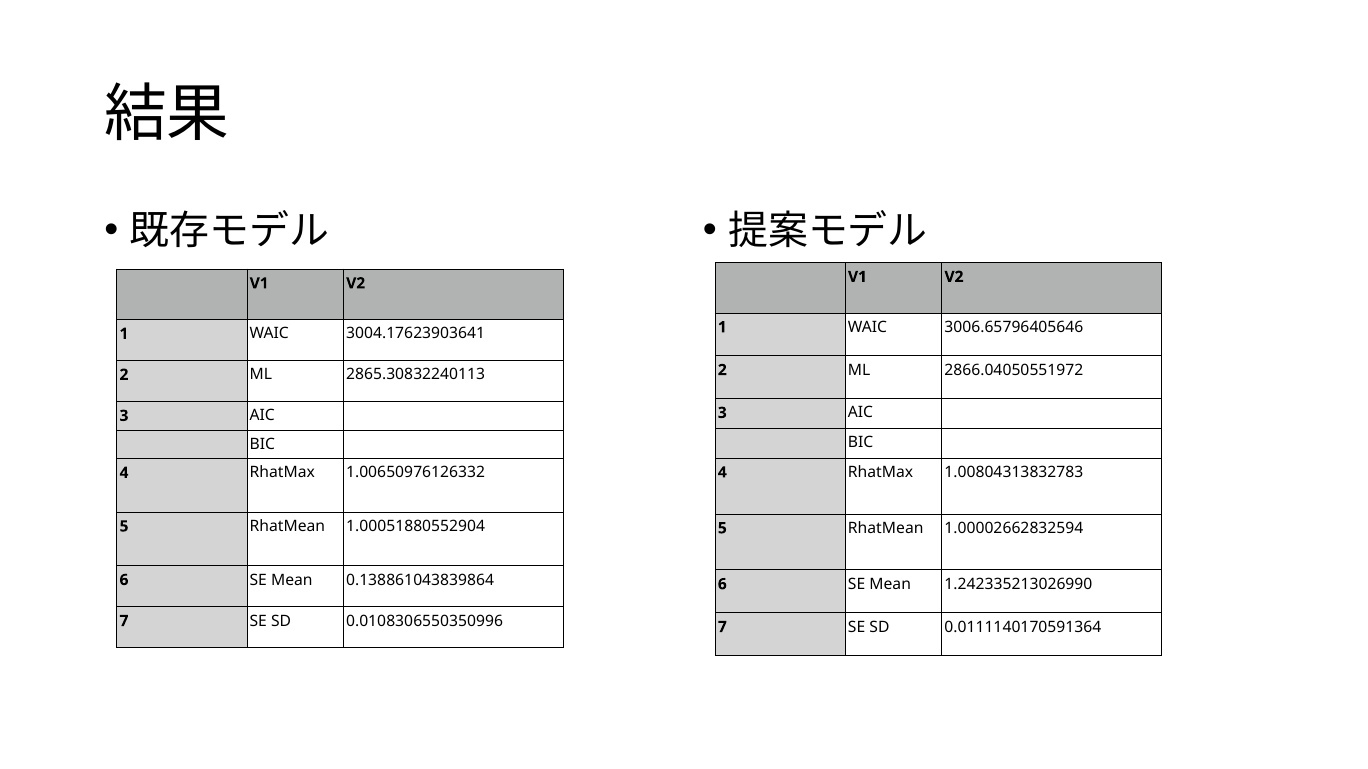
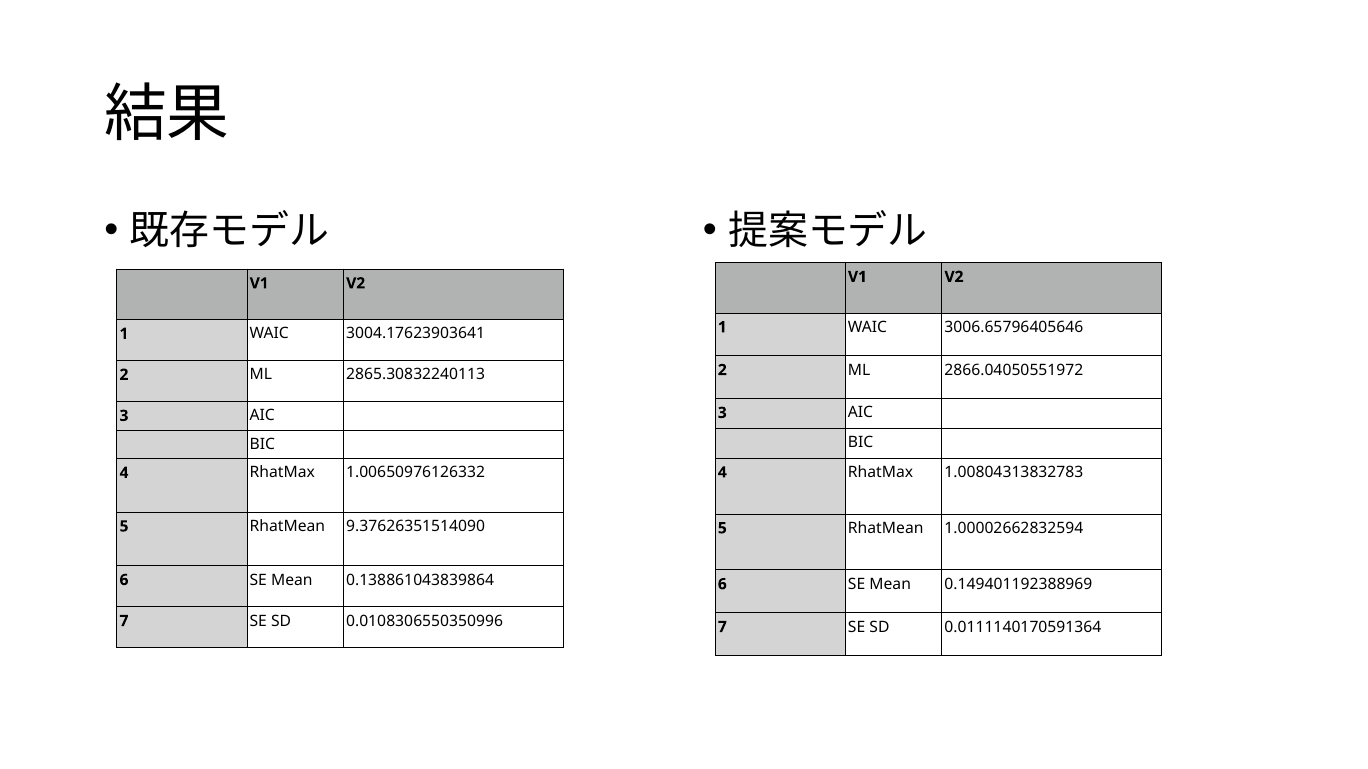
1.00051880552904: 1.00051880552904 -> 9.37626351514090
1.242335213026990: 1.242335213026990 -> 0.149401192388969
